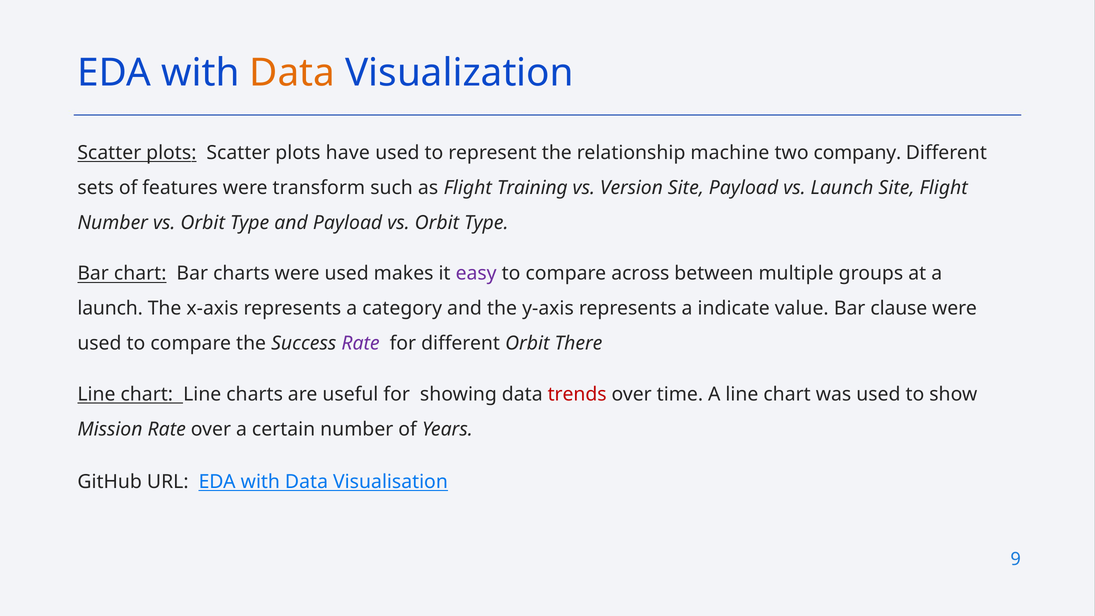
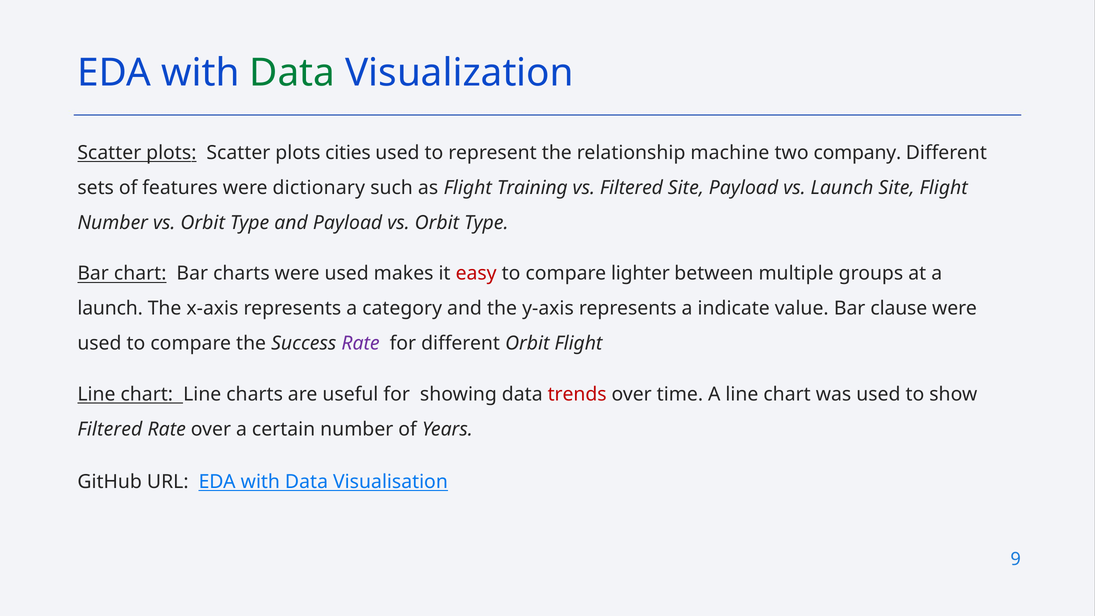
Data at (292, 73) colour: orange -> green
have: have -> cities
transform: transform -> dictionary
vs Version: Version -> Filtered
easy colour: purple -> red
across: across -> lighter
Orbit There: There -> Flight
Mission at (110, 429): Mission -> Filtered
